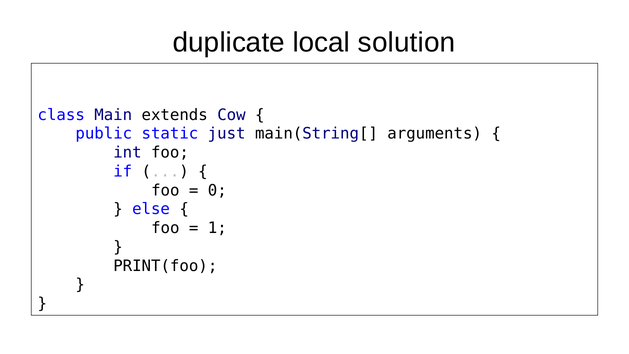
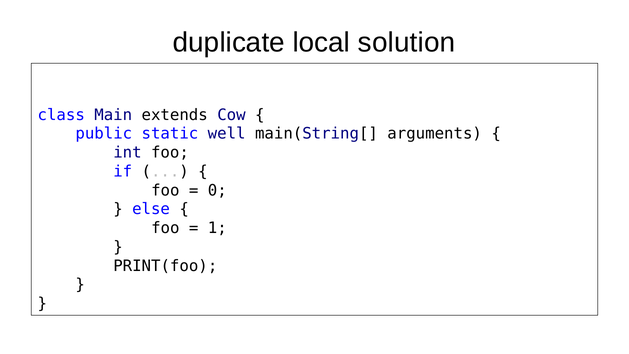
just: just -> well
